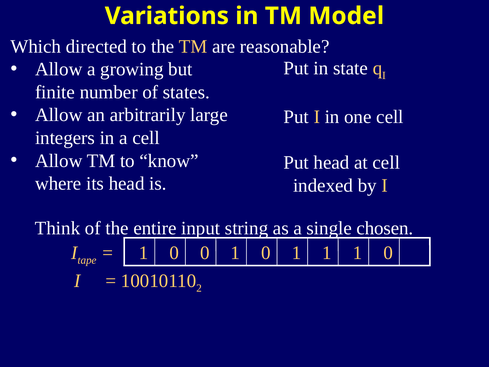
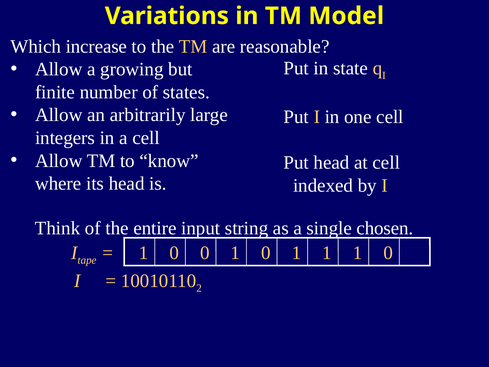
directed: directed -> increase
